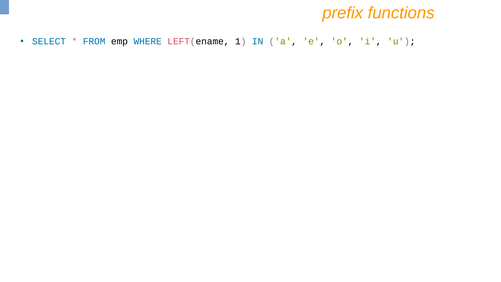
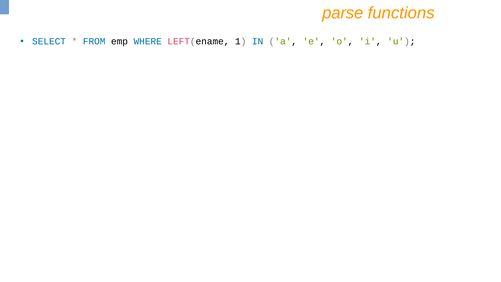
prefix: prefix -> parse
